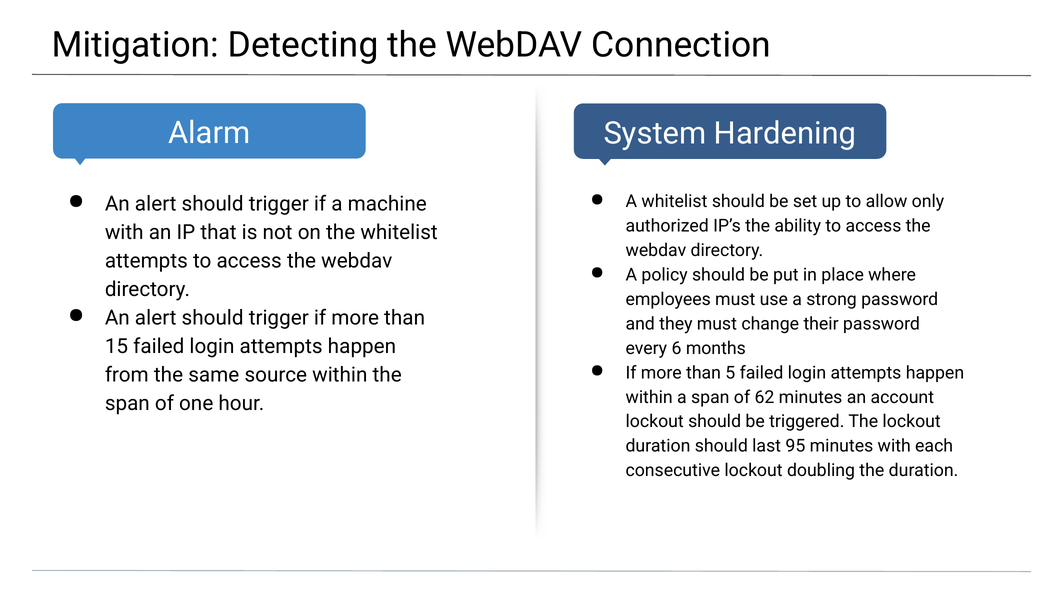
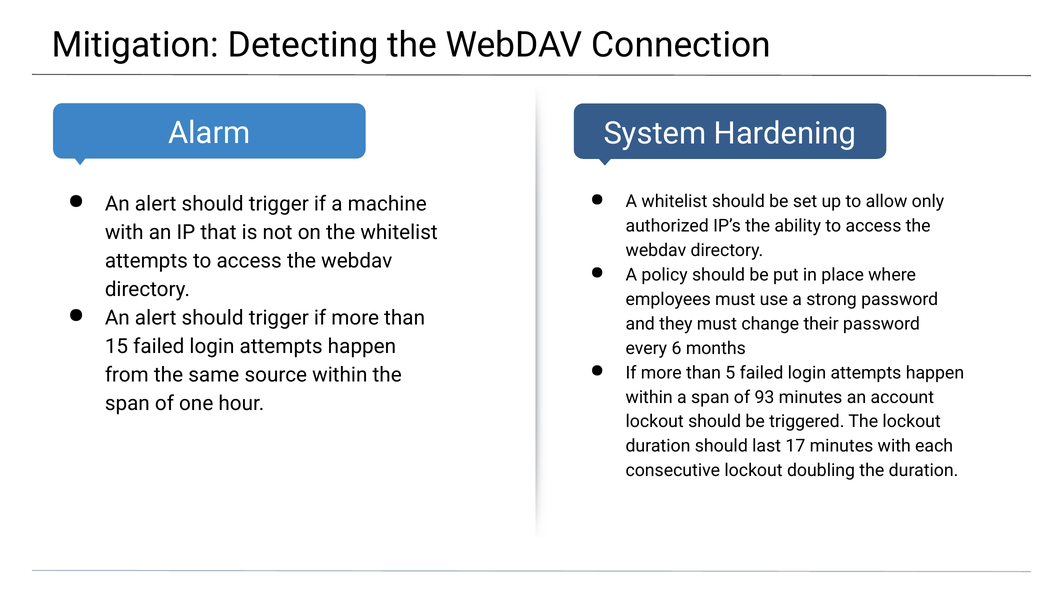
62: 62 -> 93
95: 95 -> 17
